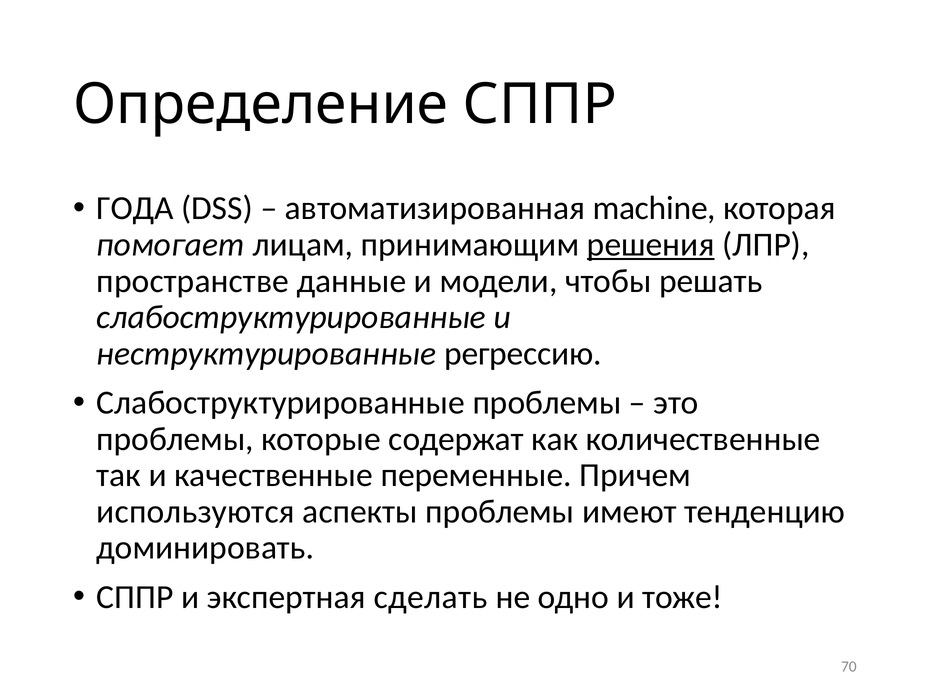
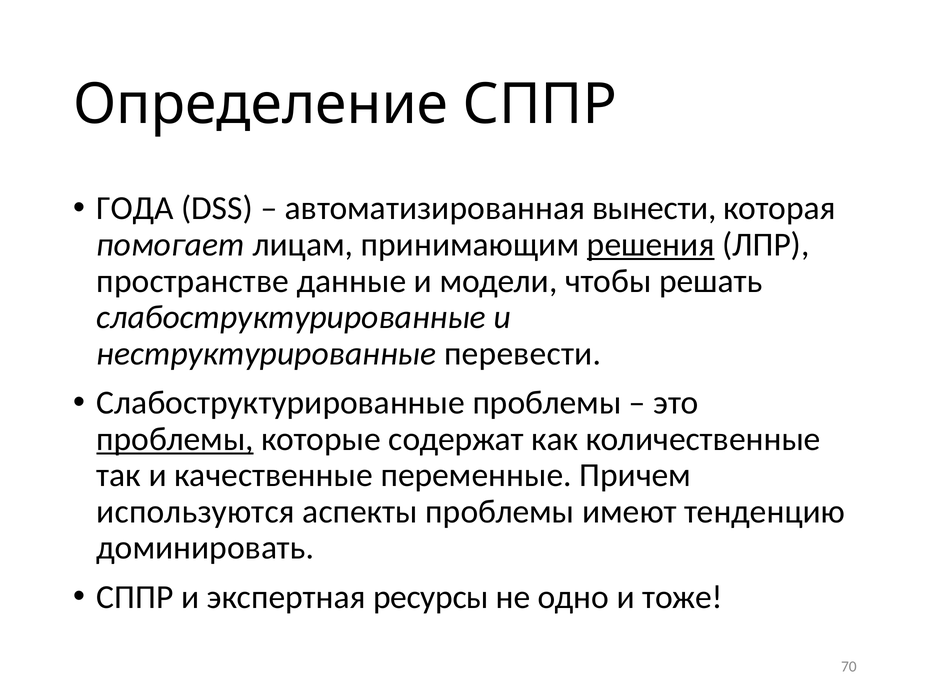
machine: machine -> вынести
регрессию: регрессию -> перевести
проблемы at (175, 439) underline: none -> present
сделать: сделать -> ресурсы
